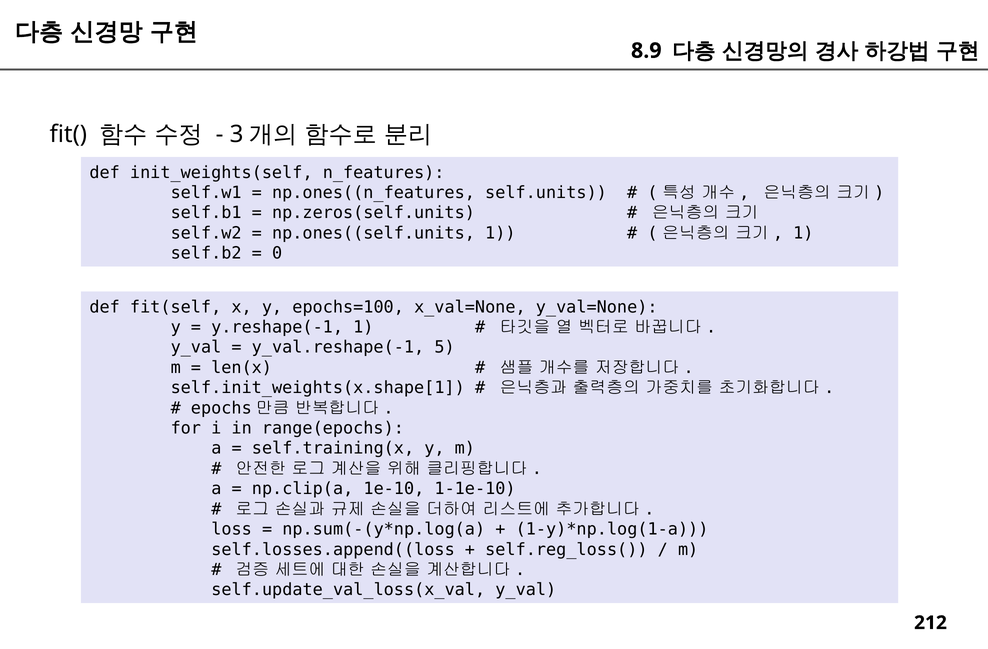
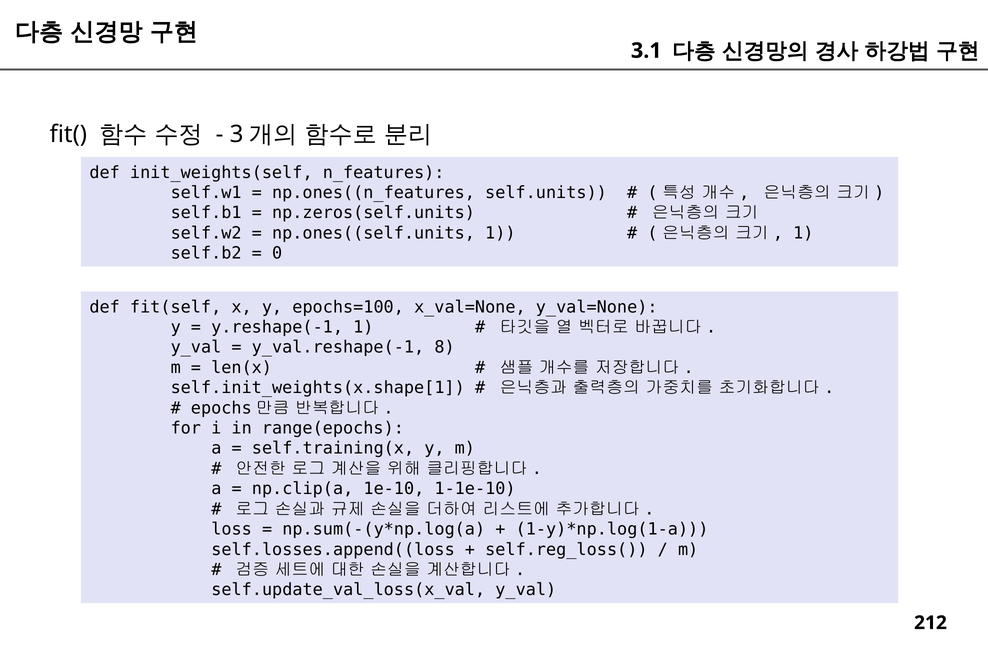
8.9: 8.9 -> 3.1
5: 5 -> 8
